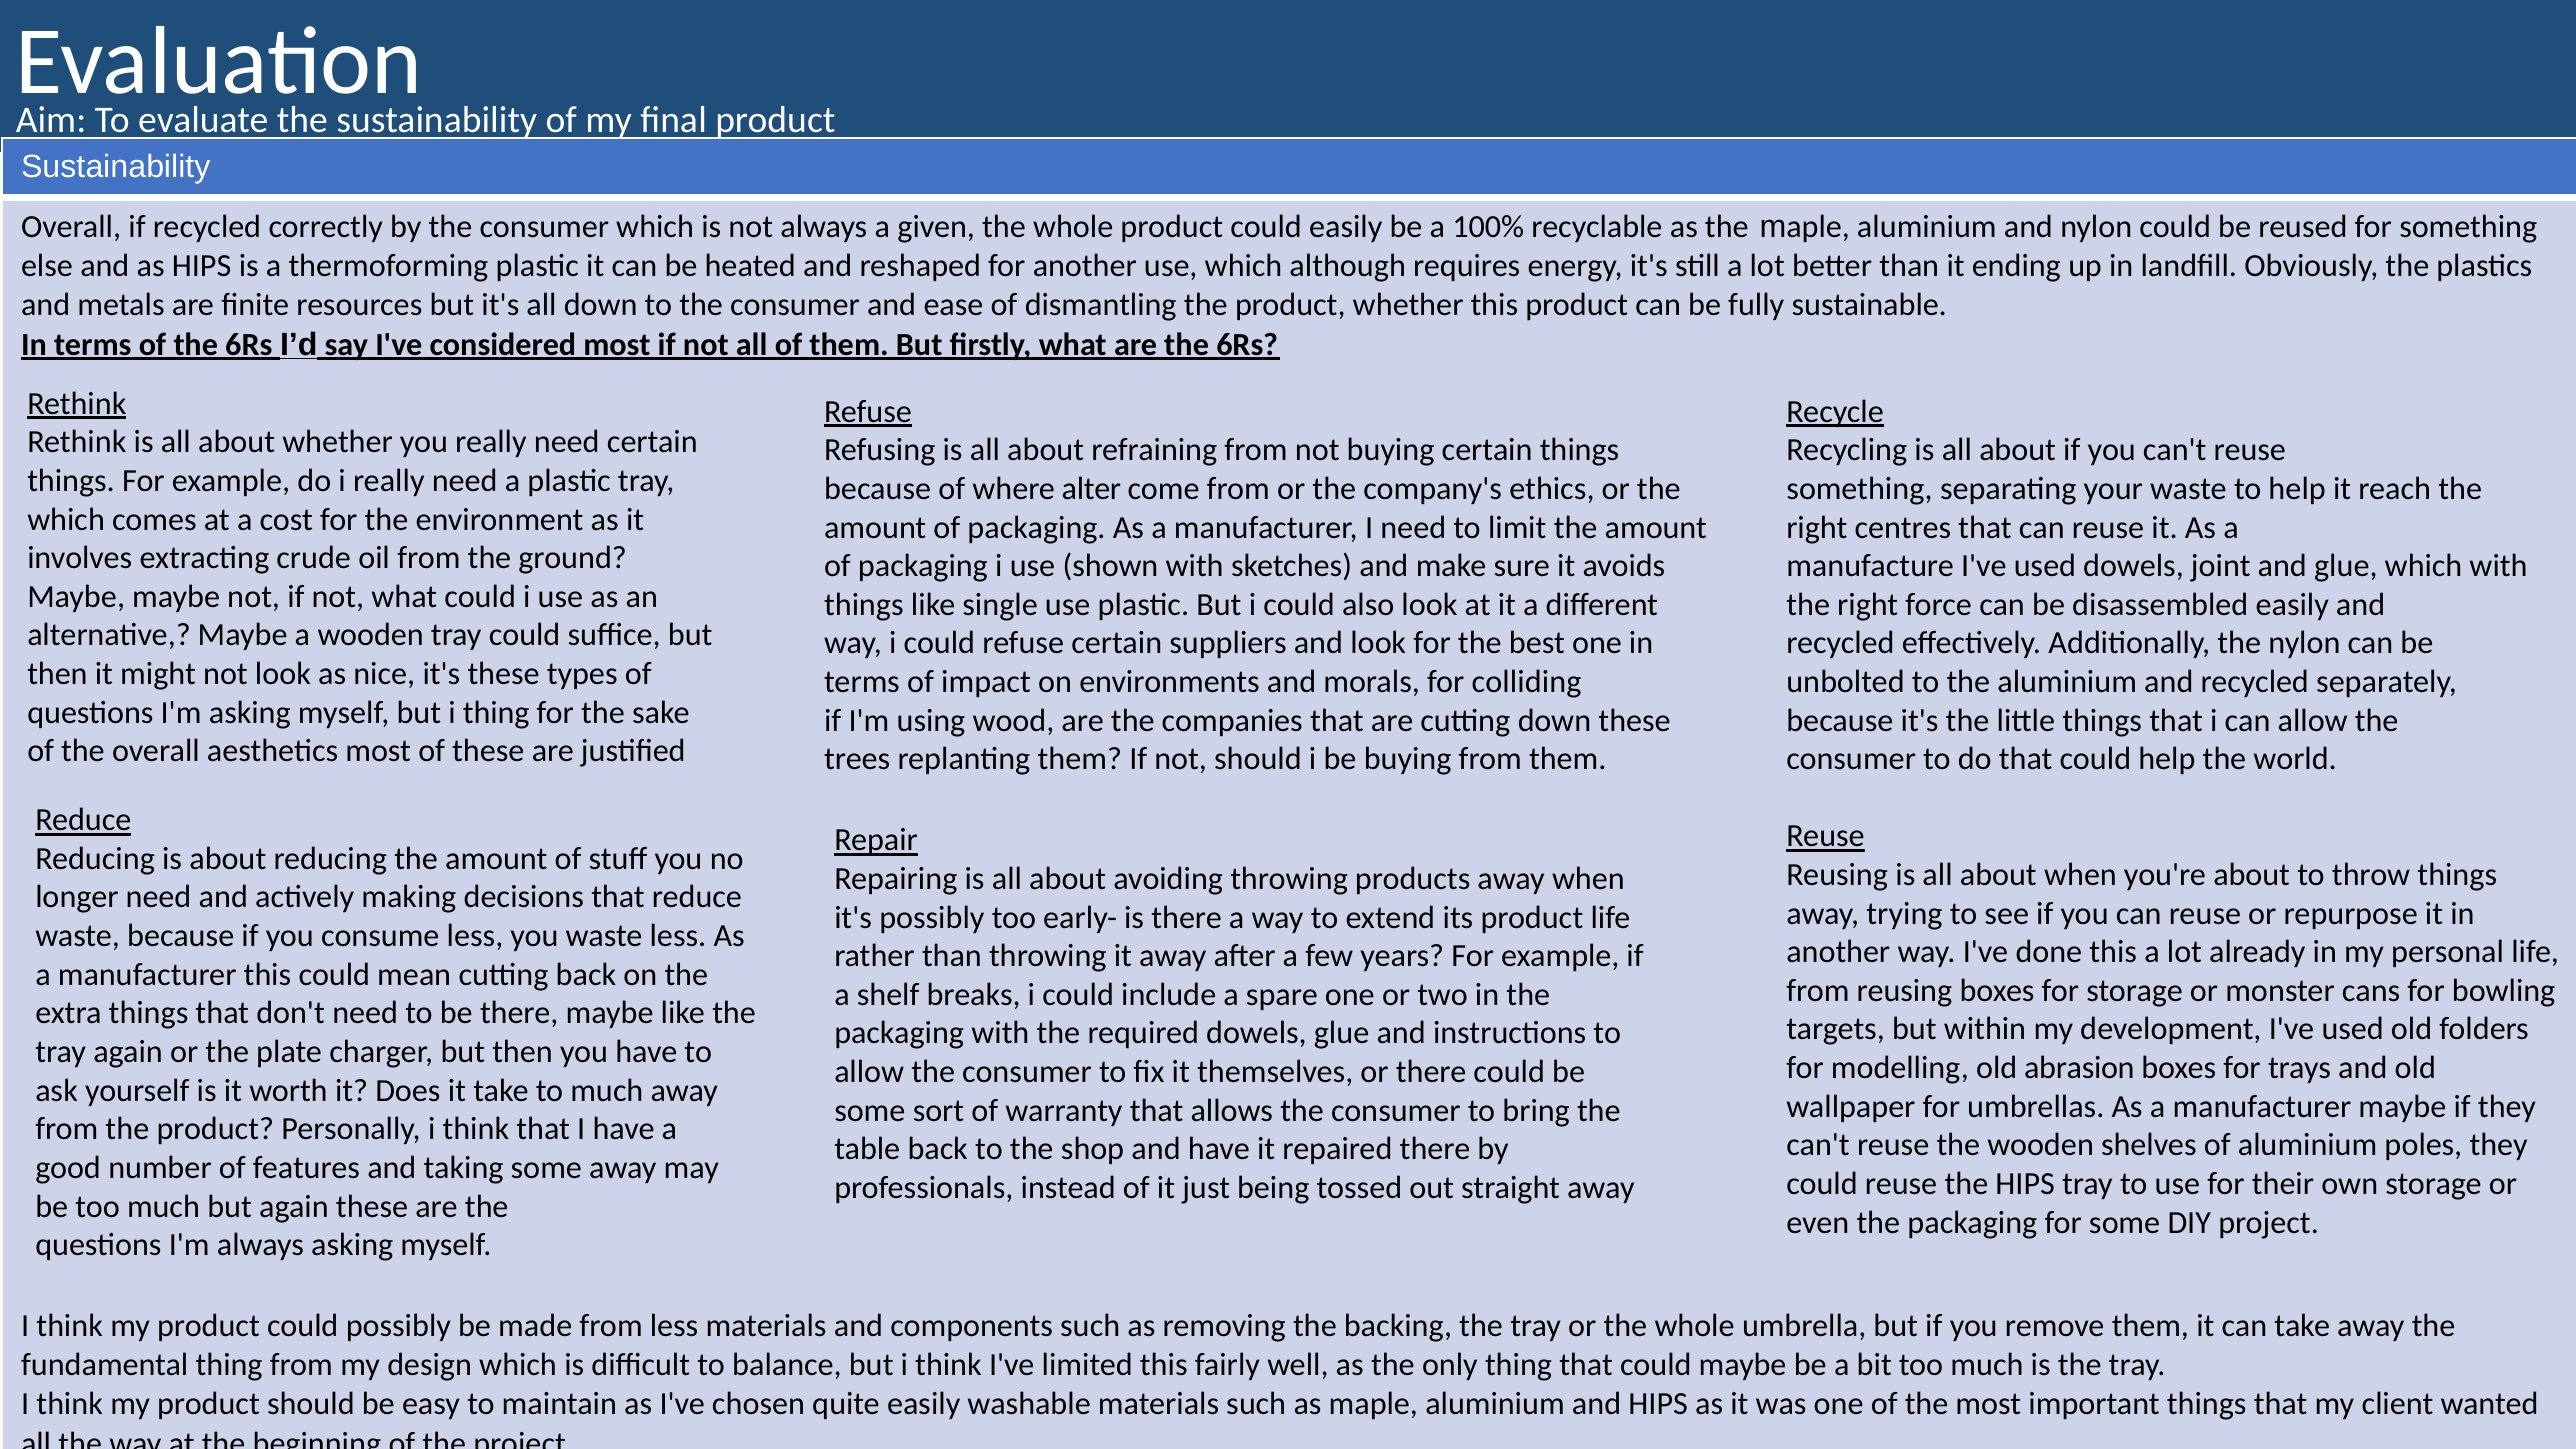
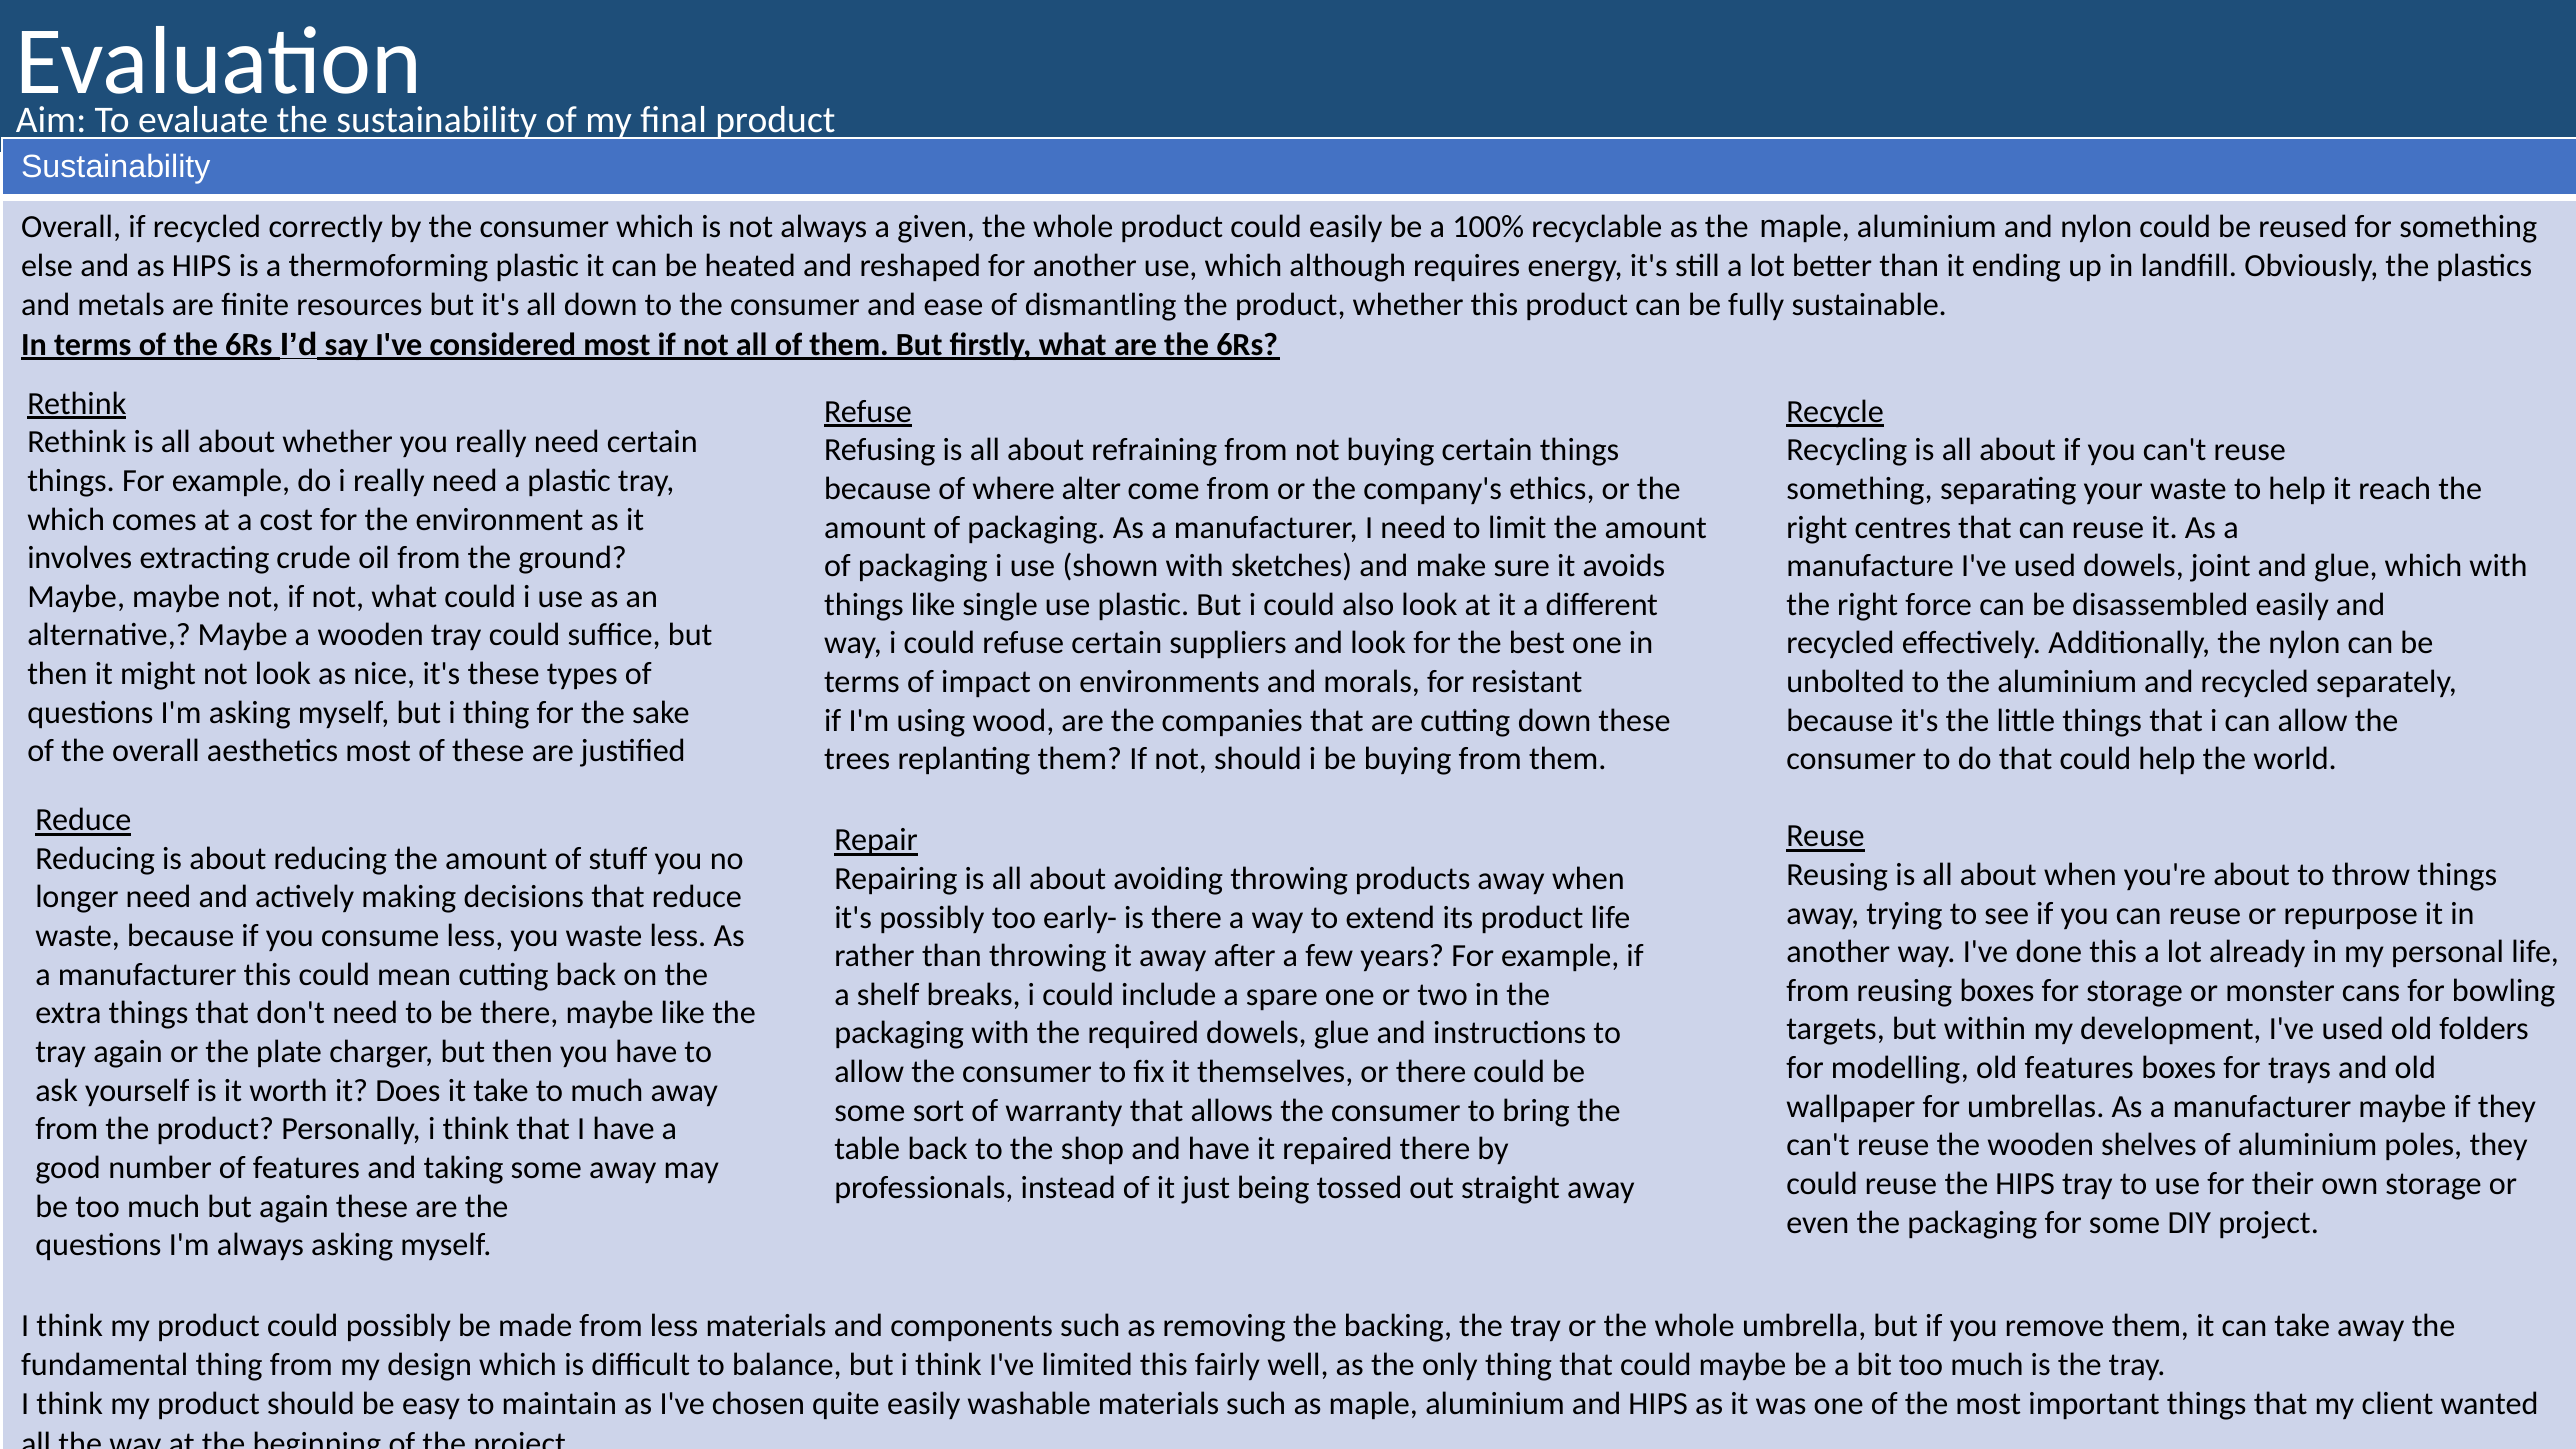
colliding: colliding -> resistant
old abrasion: abrasion -> features
